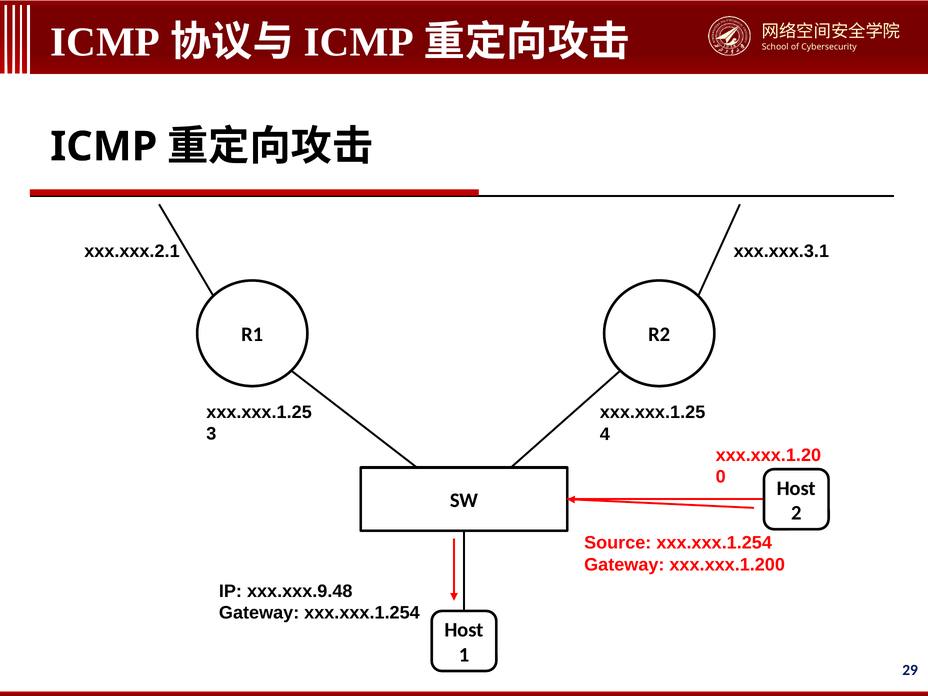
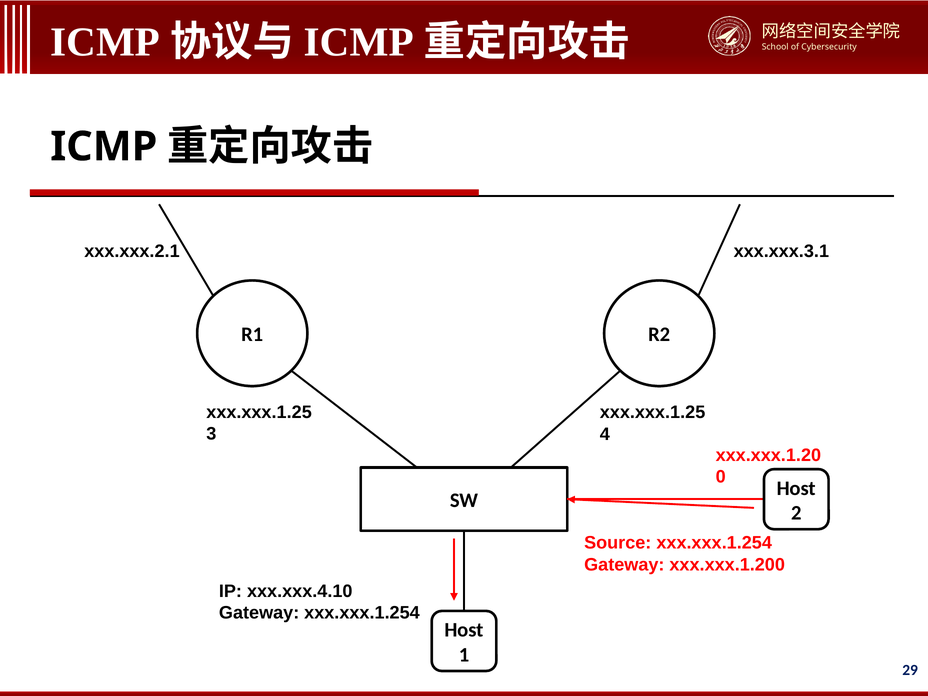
xxx.xxx.9.48: xxx.xxx.9.48 -> xxx.xxx.4.10
